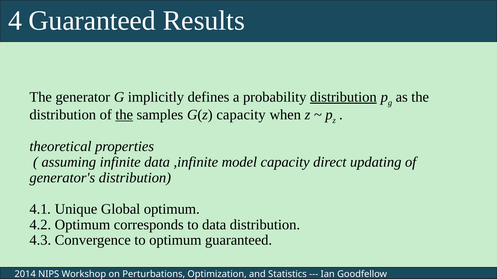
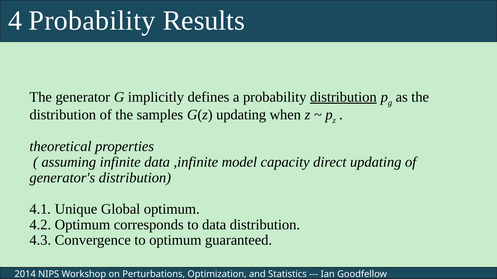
Guaranteed at (92, 21): Guaranteed -> Probability
the at (124, 115) underline: present -> none
G(z capacity: capacity -> updating
